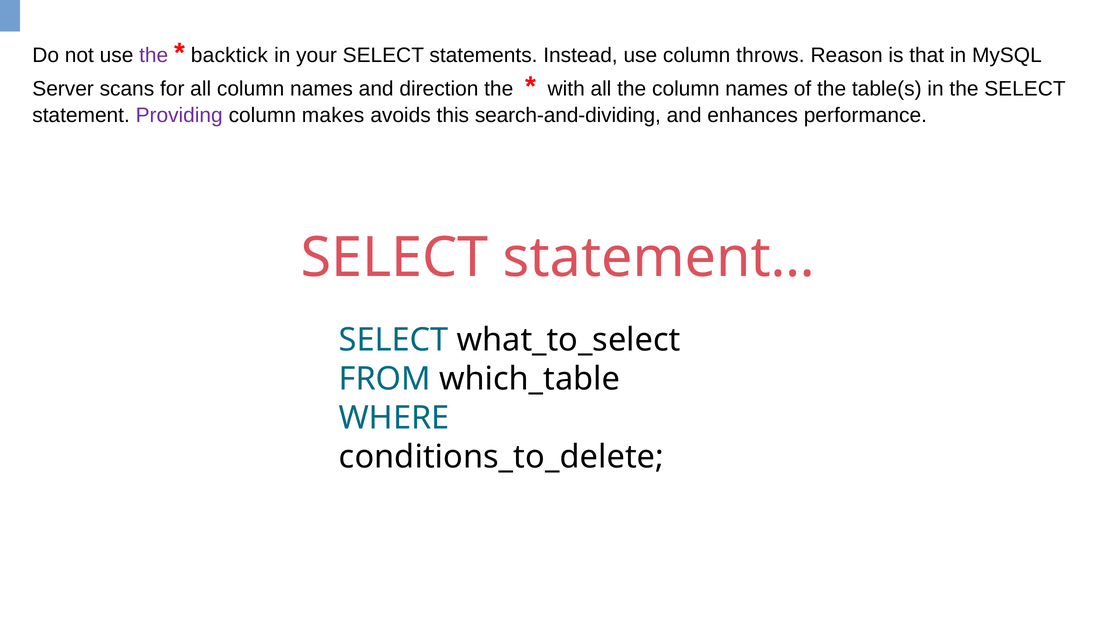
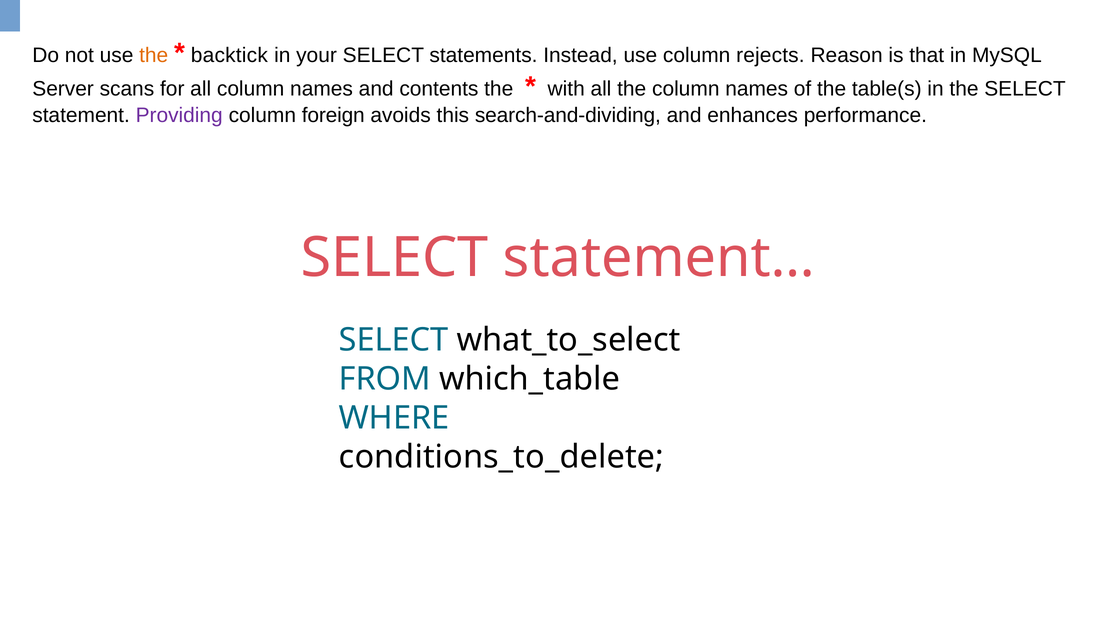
the at (154, 56) colour: purple -> orange
throws: throws -> rejects
direction: direction -> contents
makes: makes -> foreign
